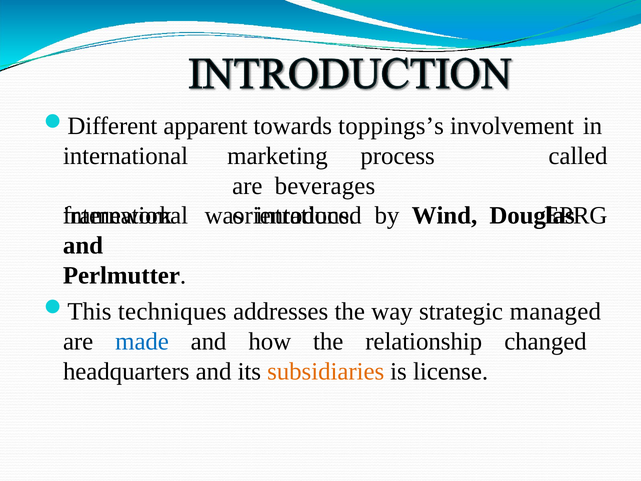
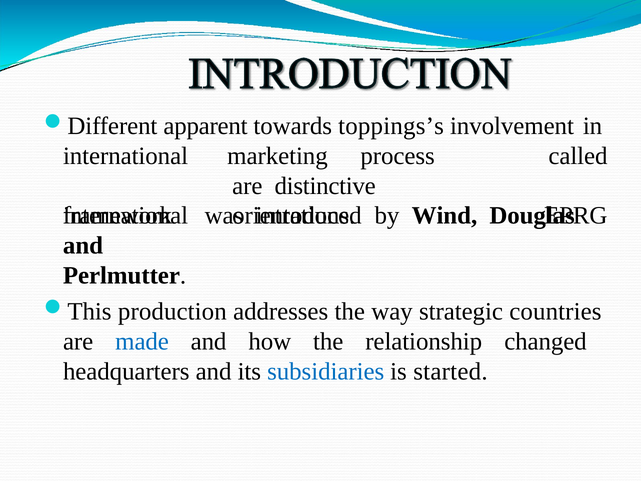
beverages: beverages -> distinctive
techniques: techniques -> production
managed: managed -> countries
subsidiaries colour: orange -> blue
license: license -> started
